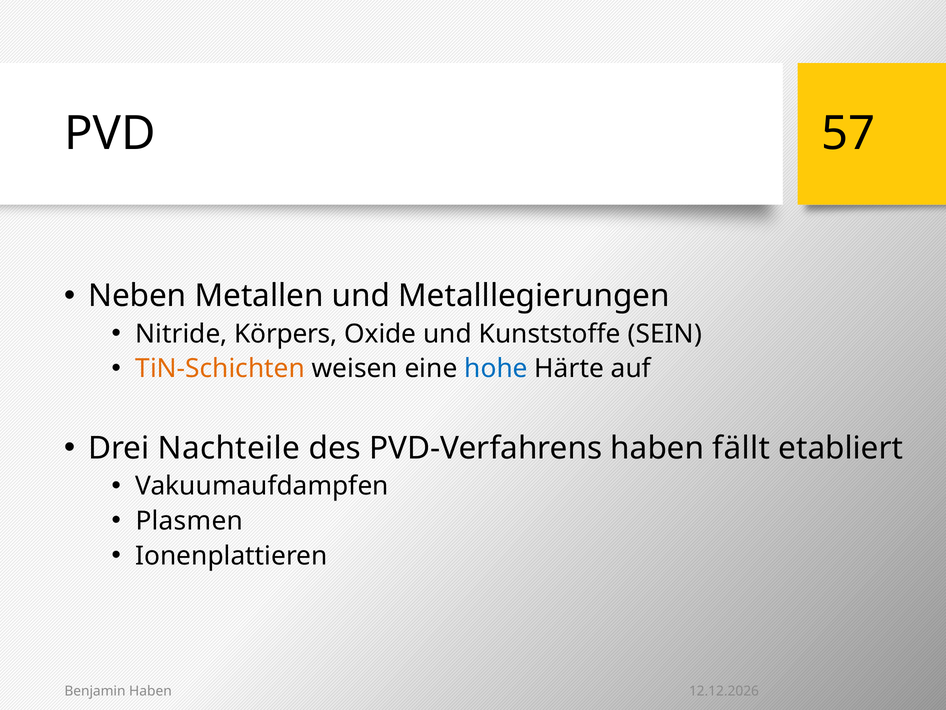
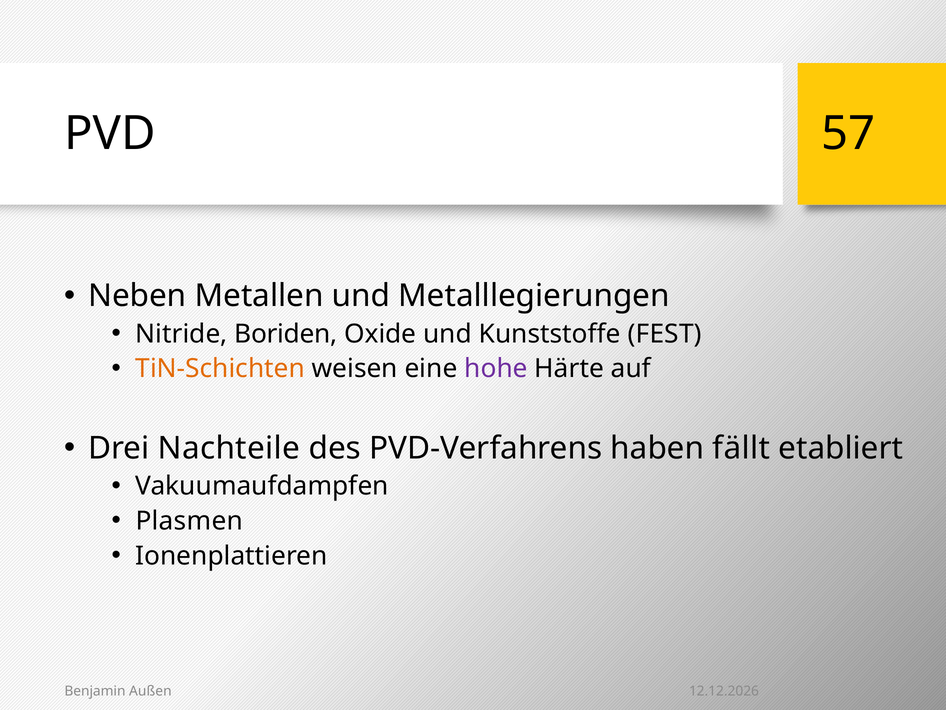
Körpers: Körpers -> Boriden
SEIN: SEIN -> FEST
hohe colour: blue -> purple
Benjamin Haben: Haben -> Außen
